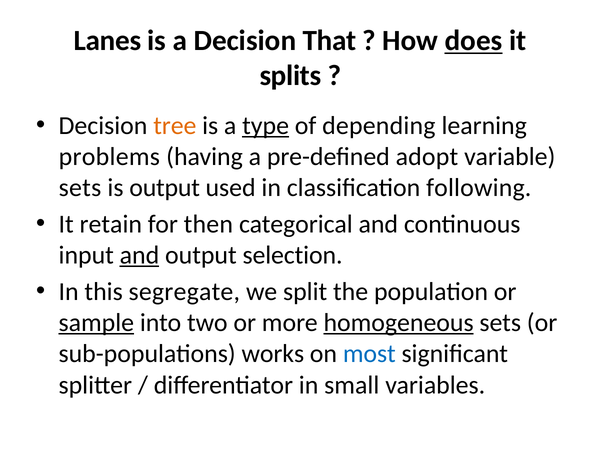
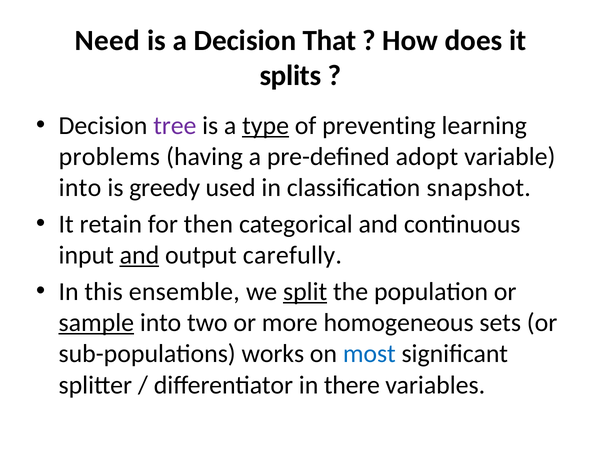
Lanes: Lanes -> Need
does underline: present -> none
tree colour: orange -> purple
depending: depending -> preventing
sets at (80, 188): sets -> into
is output: output -> greedy
following: following -> snapshot
selection: selection -> carefully
segregate: segregate -> ensemble
split underline: none -> present
homogeneous underline: present -> none
small: small -> there
